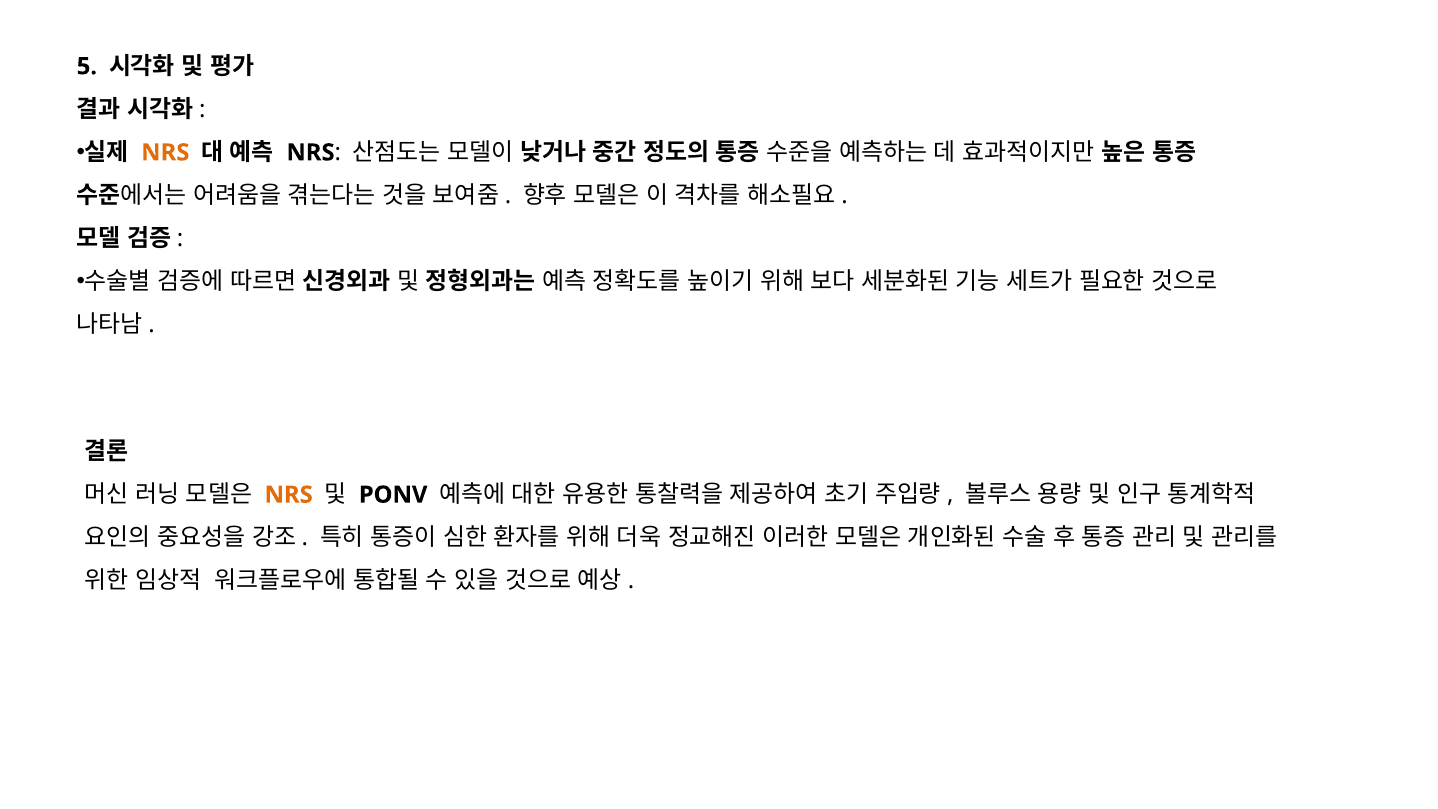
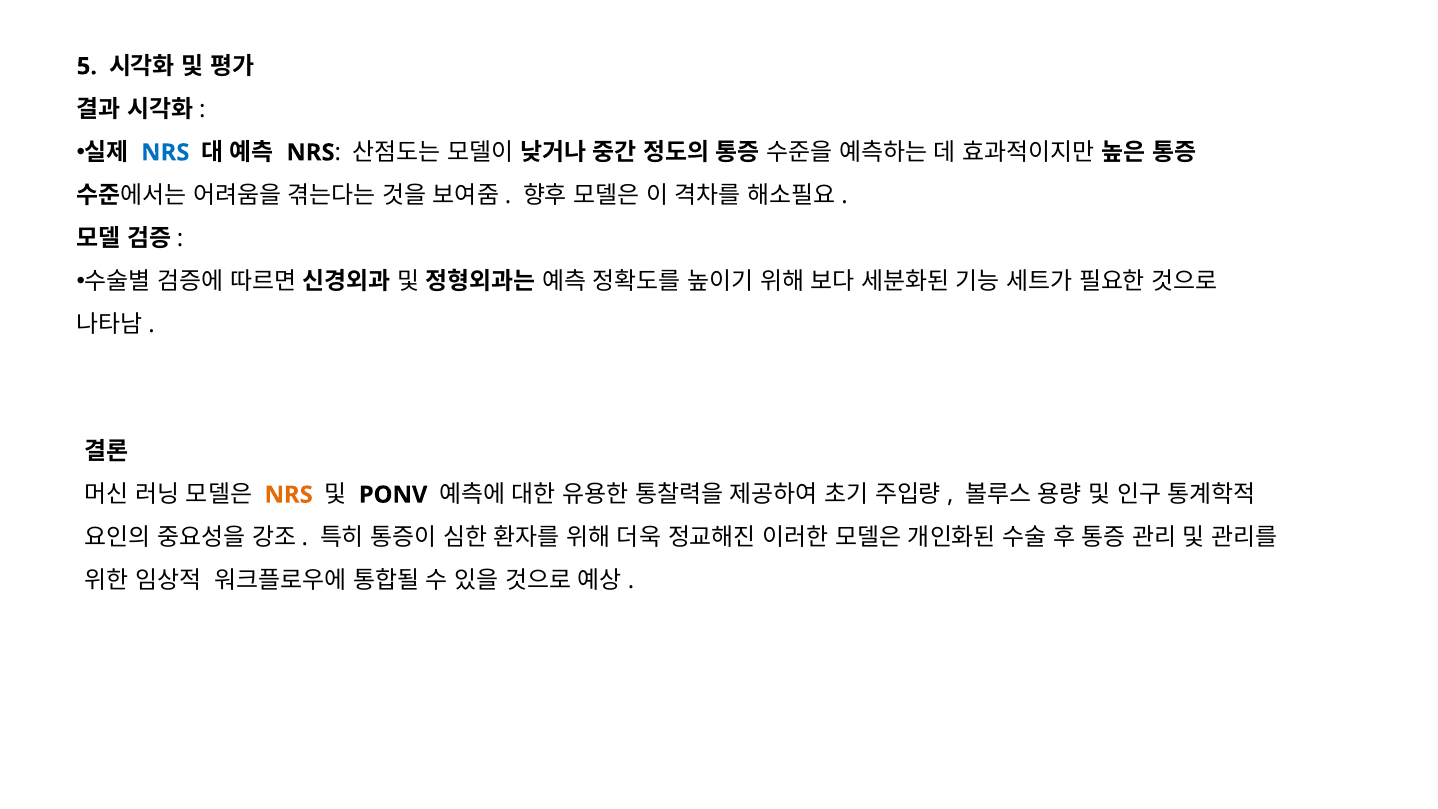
NRS at (165, 153) colour: orange -> blue
